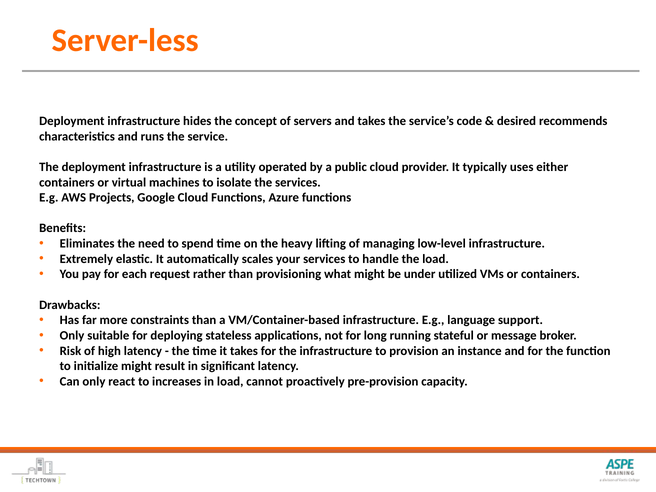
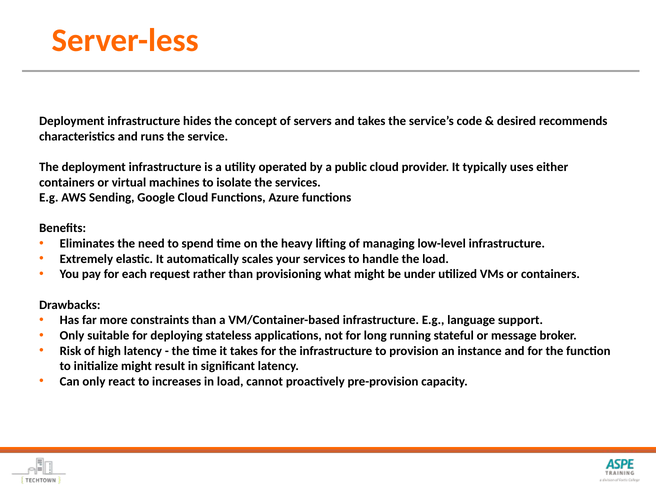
Projects: Projects -> Sending
